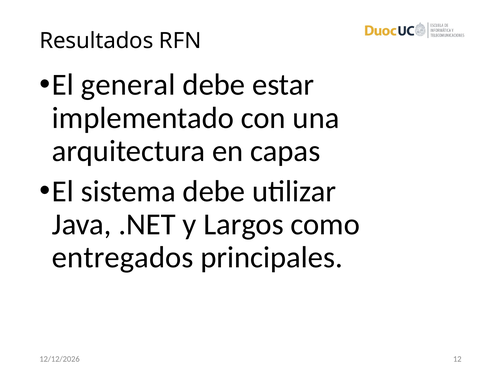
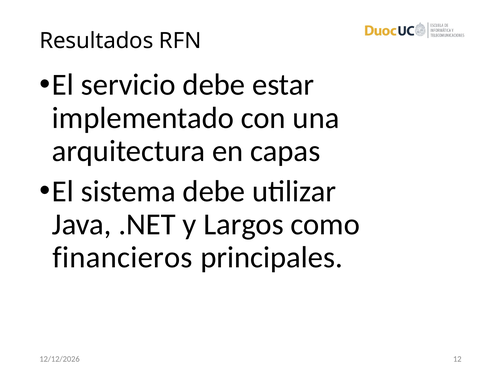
general: general -> servicio
entregados: entregados -> financieros
